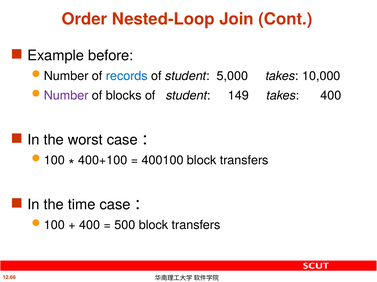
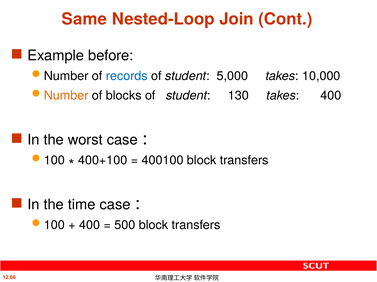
Order: Order -> Same
Number at (66, 96) colour: purple -> orange
149: 149 -> 130
